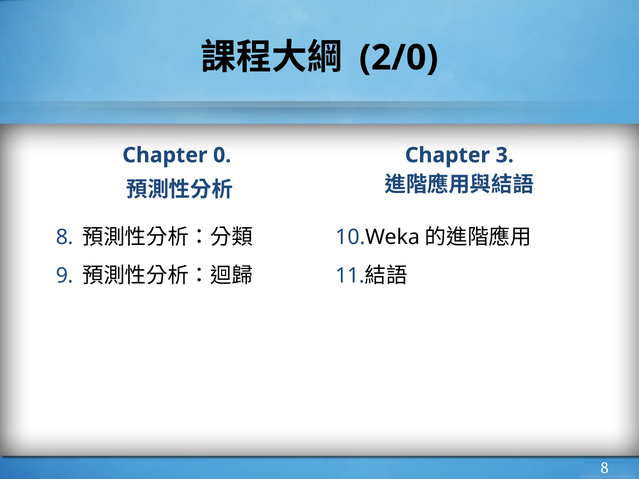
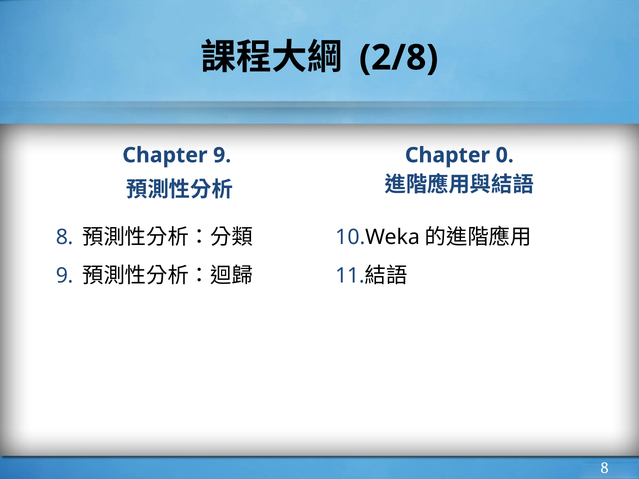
2/0: 2/0 -> 2/8
Chapter 0: 0 -> 9
3: 3 -> 0
